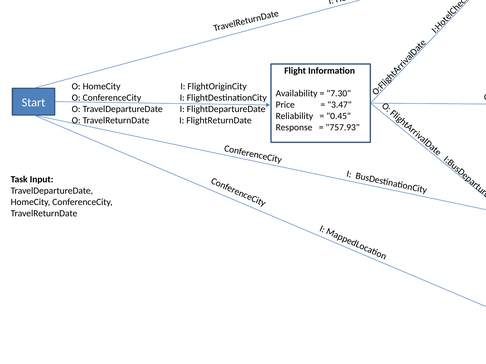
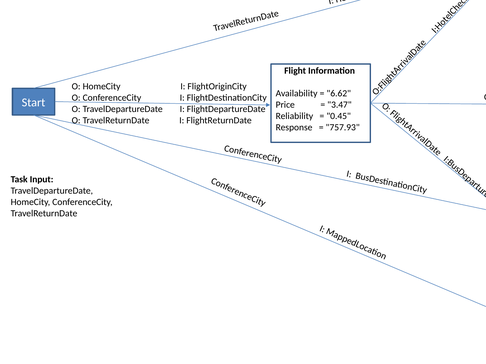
7.30: 7.30 -> 6.62
